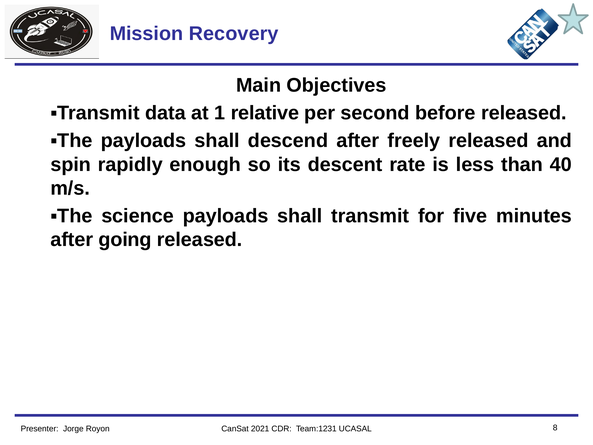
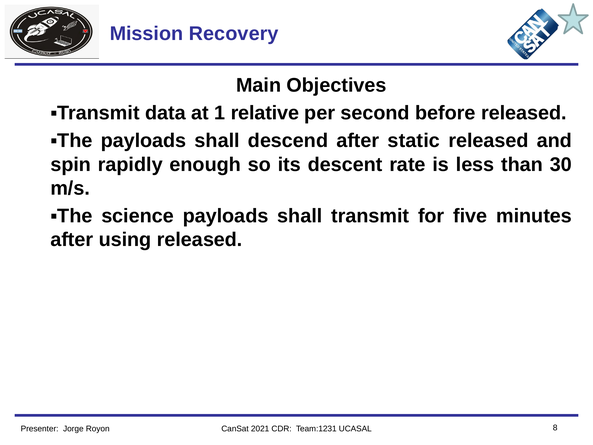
freely: freely -> static
40: 40 -> 30
going: going -> using
